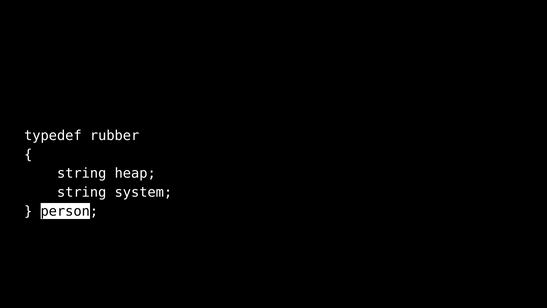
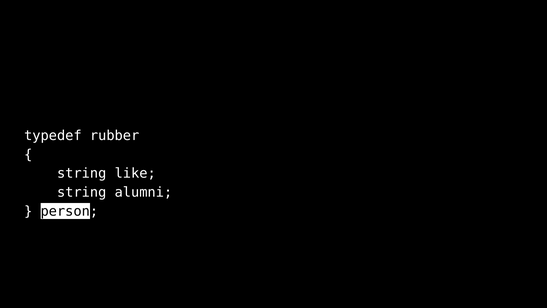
heap: heap -> like
system: system -> alumni
